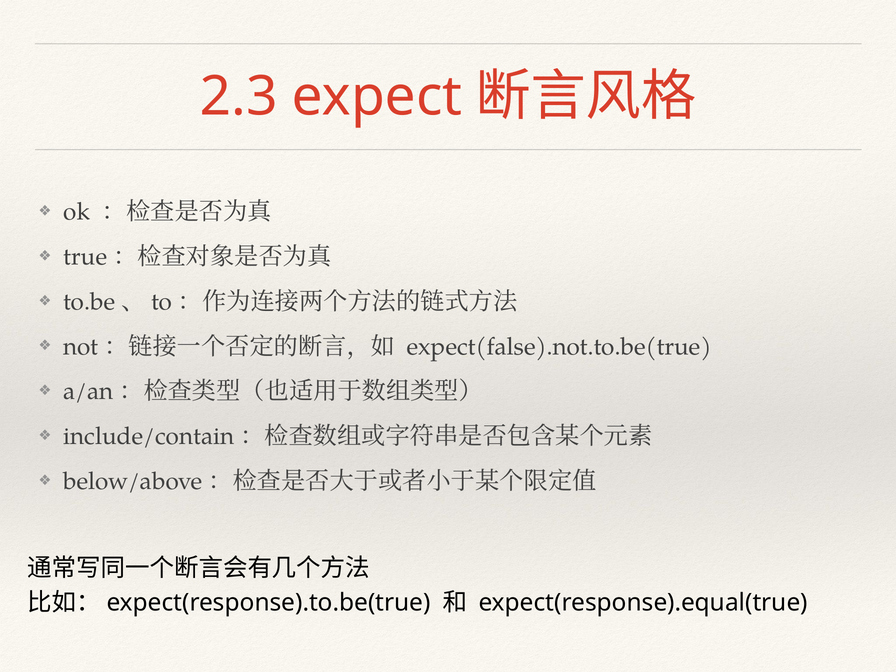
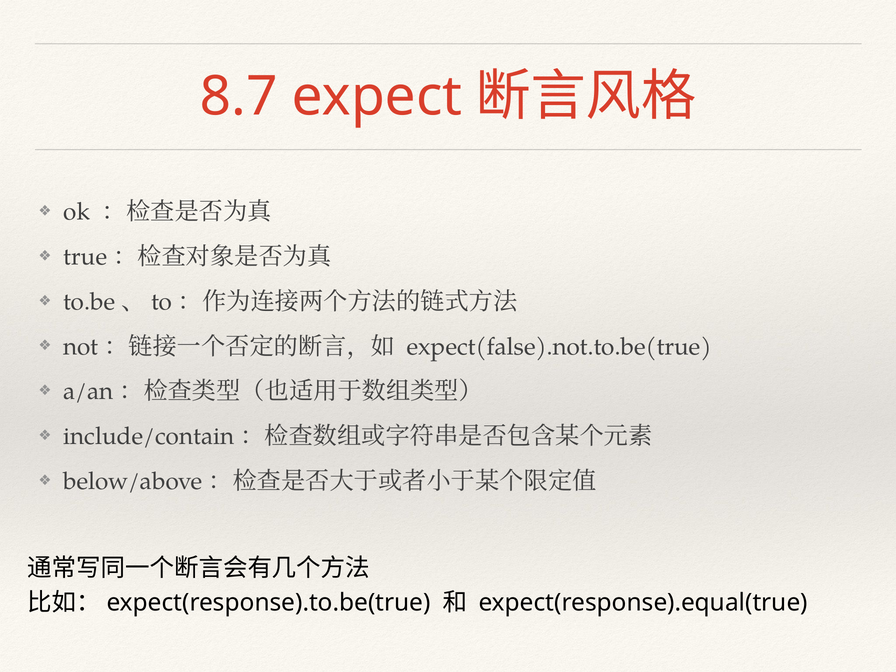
2.3: 2.3 -> 8.7
